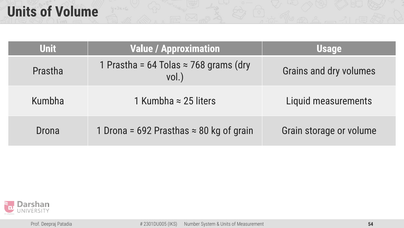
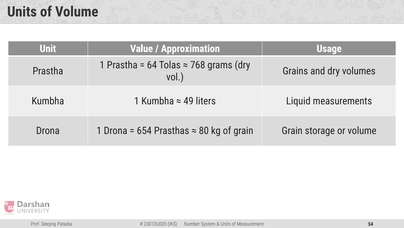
25: 25 -> 49
692: 692 -> 654
